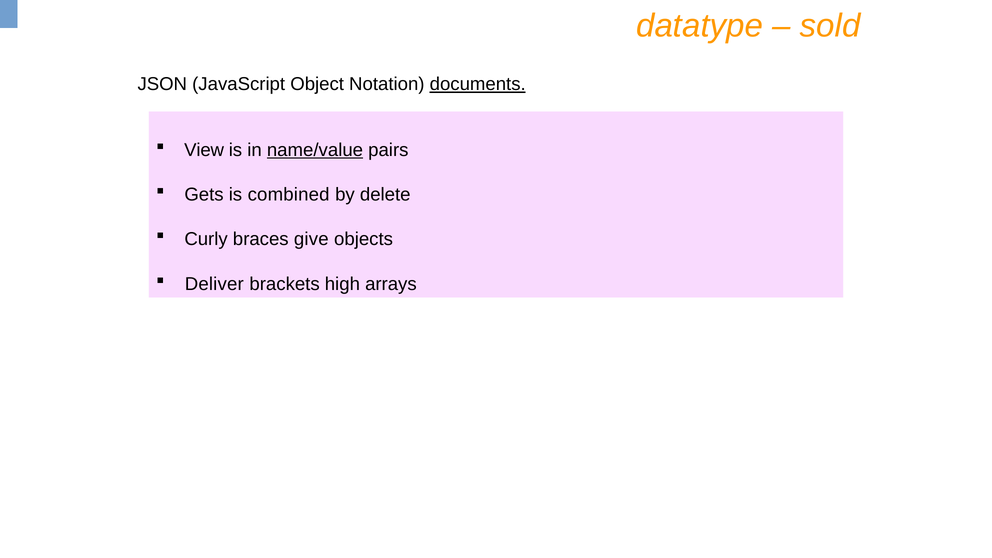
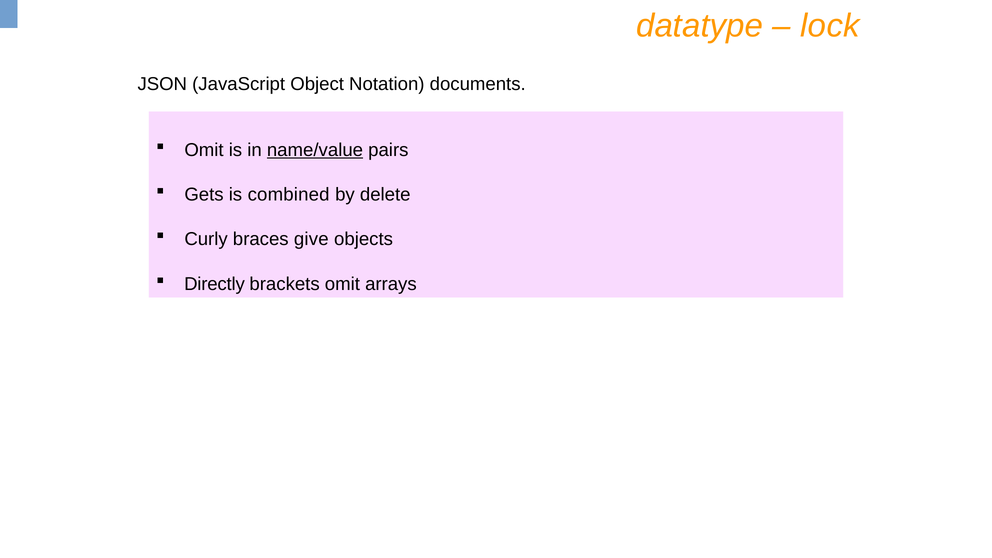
sold: sold -> lock
documents underline: present -> none
View at (204, 150): View -> Omit
Deliver: Deliver -> Directly
brackets high: high -> omit
